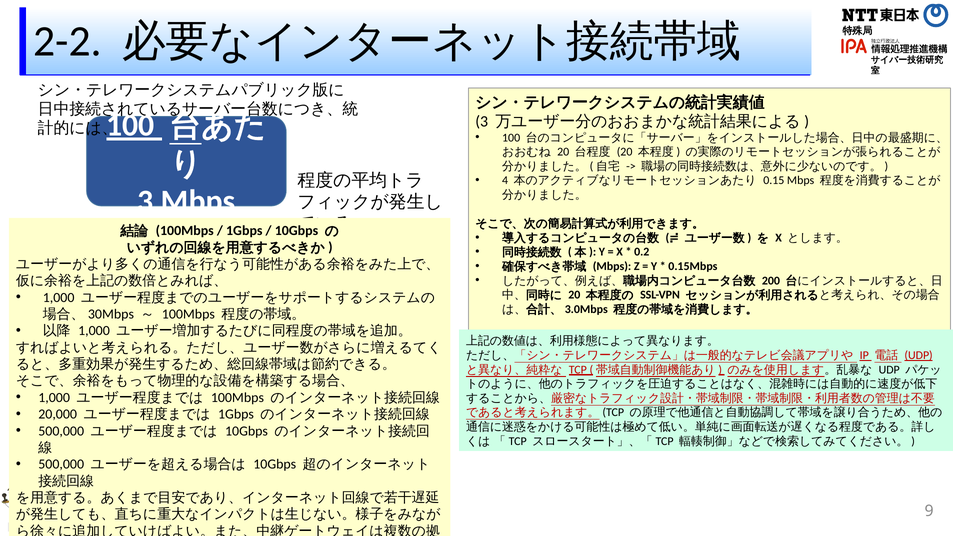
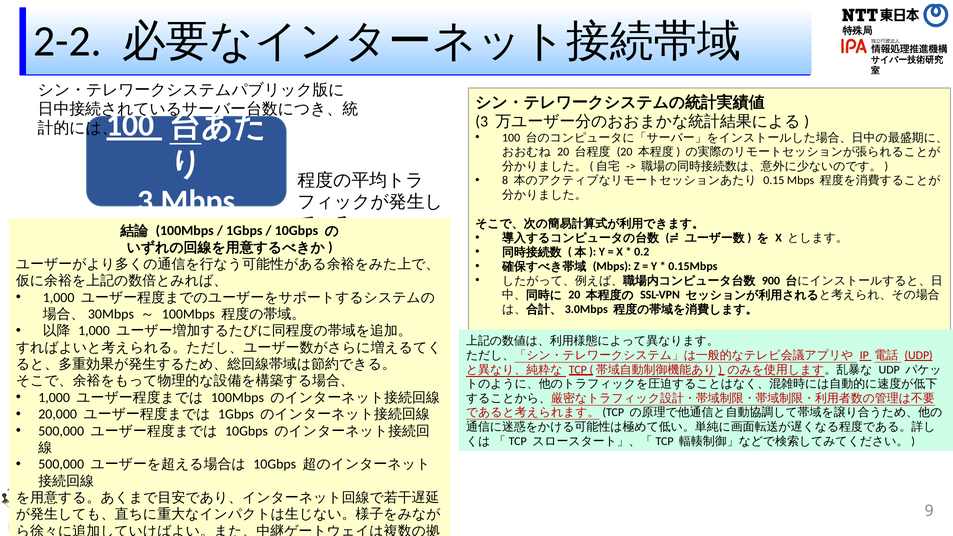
4: 4 -> 8
200: 200 -> 900
